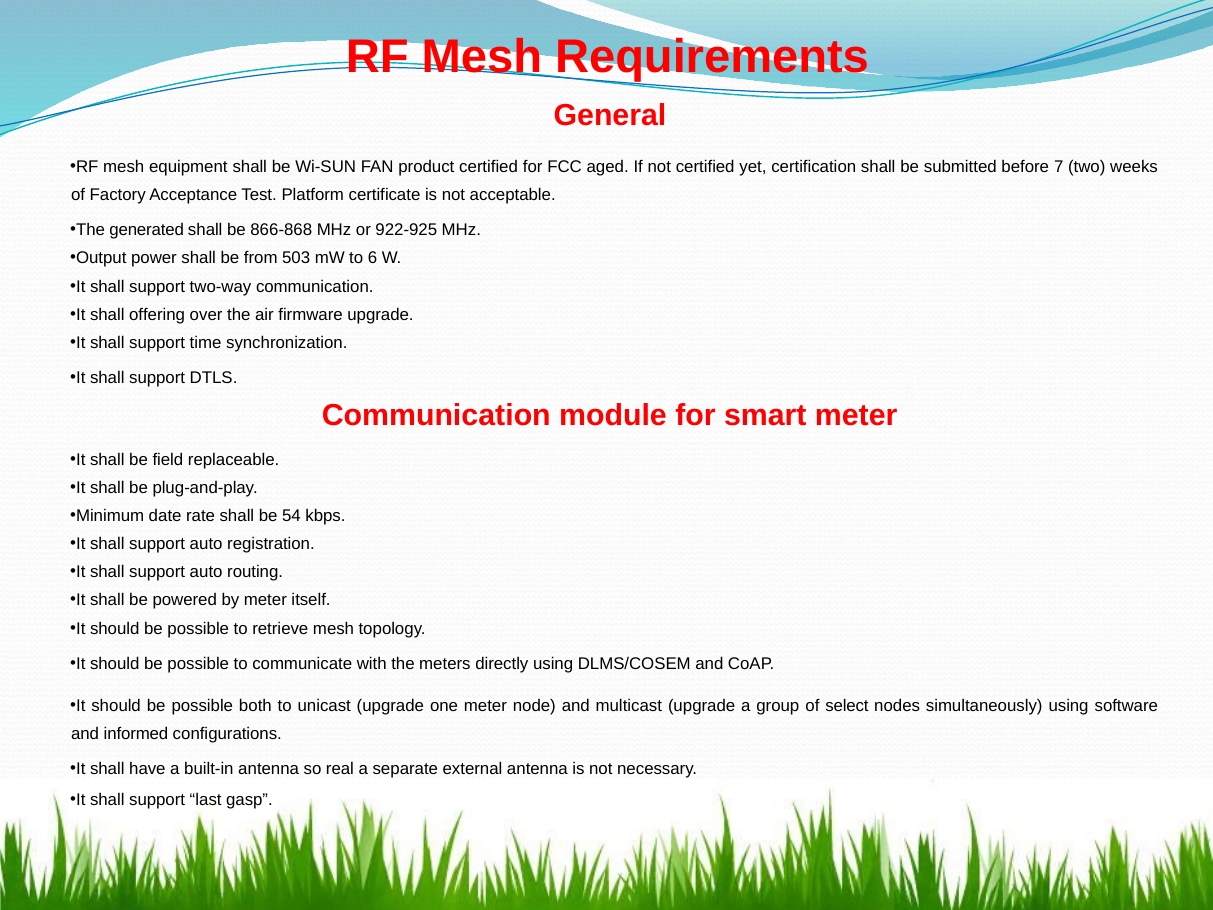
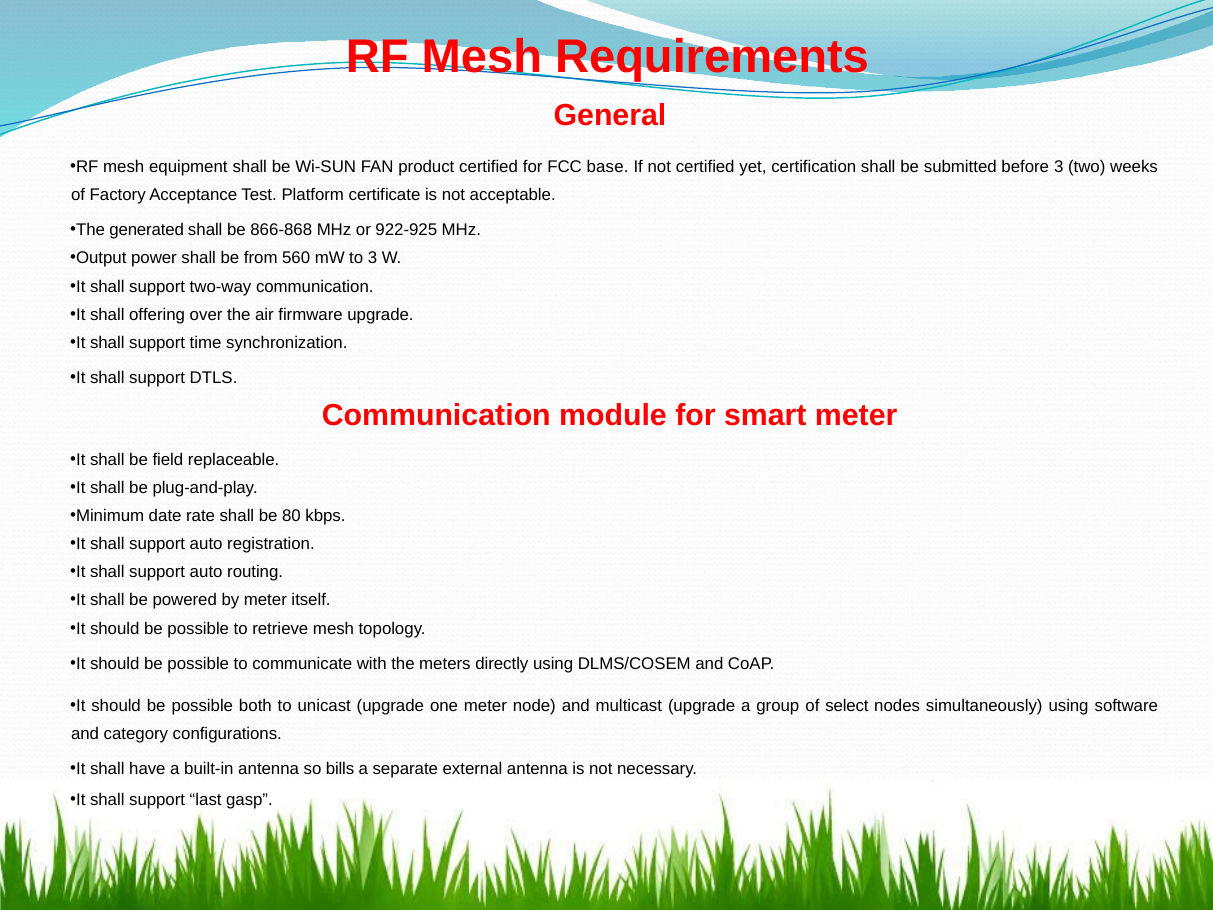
aged: aged -> base
before 7: 7 -> 3
503: 503 -> 560
to 6: 6 -> 3
54: 54 -> 80
informed: informed -> category
real: real -> bills
